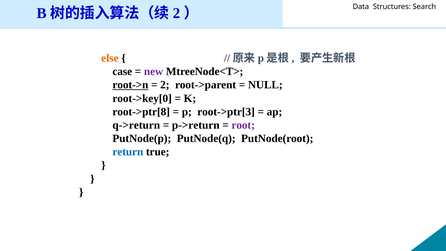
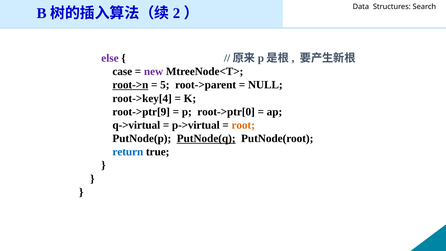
else colour: orange -> purple
2 at (165, 85): 2 -> 5
root->key[0: root->key[0 -> root->key[4
root->ptr[8: root->ptr[8 -> root->ptr[9
root->ptr[3: root->ptr[3 -> root->ptr[0
q->return: q->return -> q->virtual
p->return: p->return -> p->virtual
root colour: purple -> orange
PutNode(q underline: none -> present
